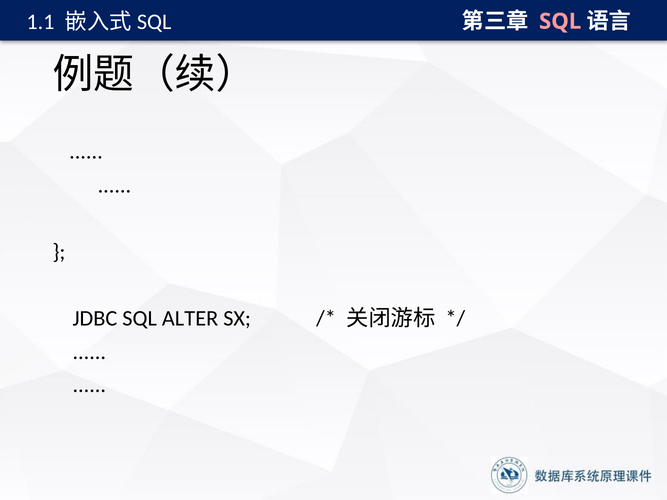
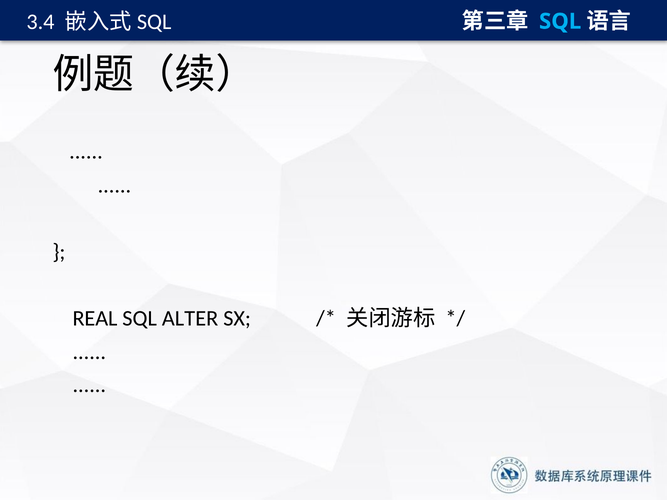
1.1: 1.1 -> 3.4
SQL at (560, 21) colour: pink -> light blue
JDBC: JDBC -> REAL
